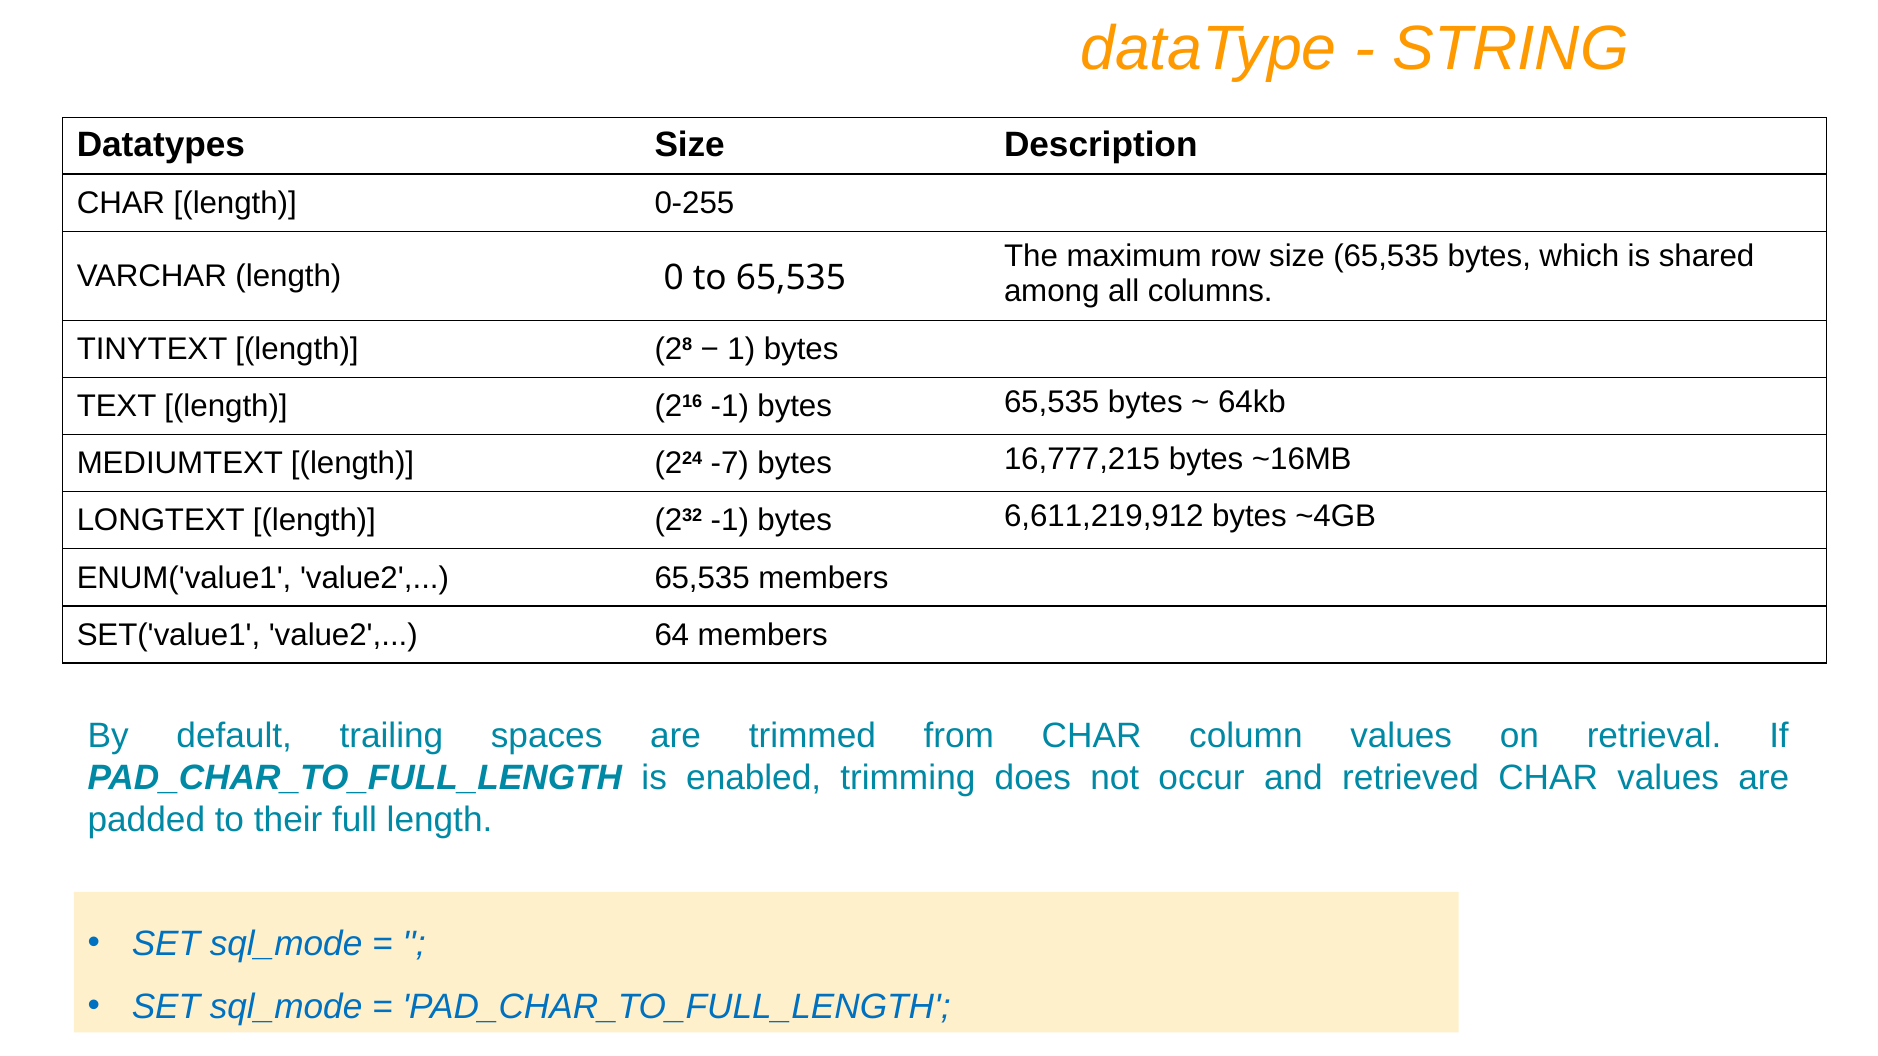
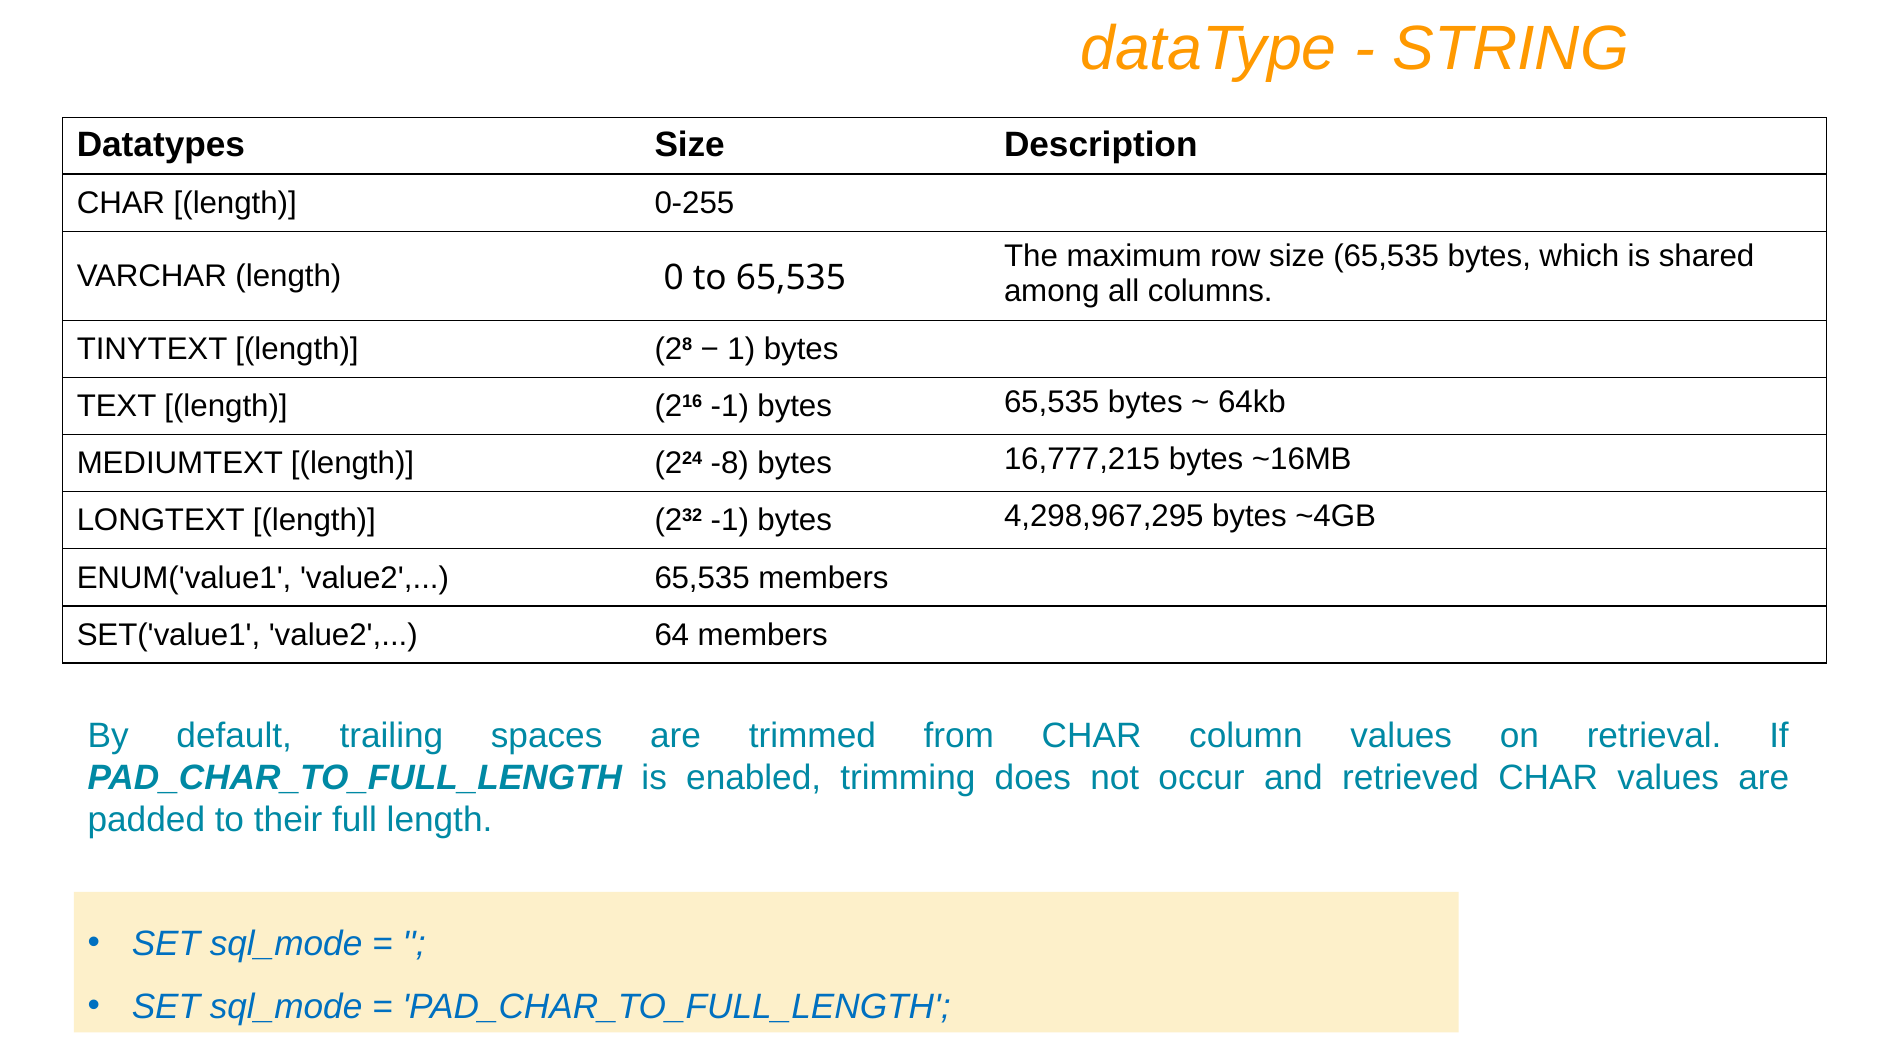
-7: -7 -> -8
6,611,219,912: 6,611,219,912 -> 4,298,967,295
